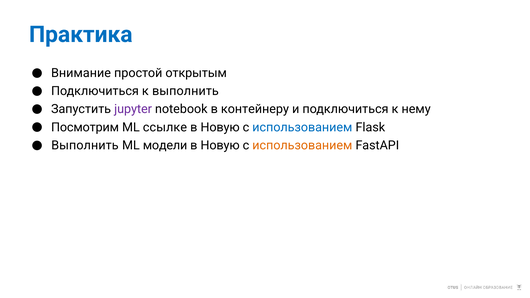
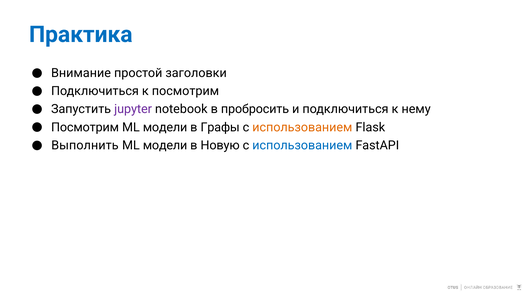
открытым: открытым -> заголовки
к выполнить: выполнить -> посмотрим
контейнеру: контейнеру -> пробросить
ссылке at (165, 127): ссылке -> модели
Новую at (220, 127): Новую -> Графы
использованием at (302, 127) colour: blue -> orange
использованием at (302, 145) colour: orange -> blue
